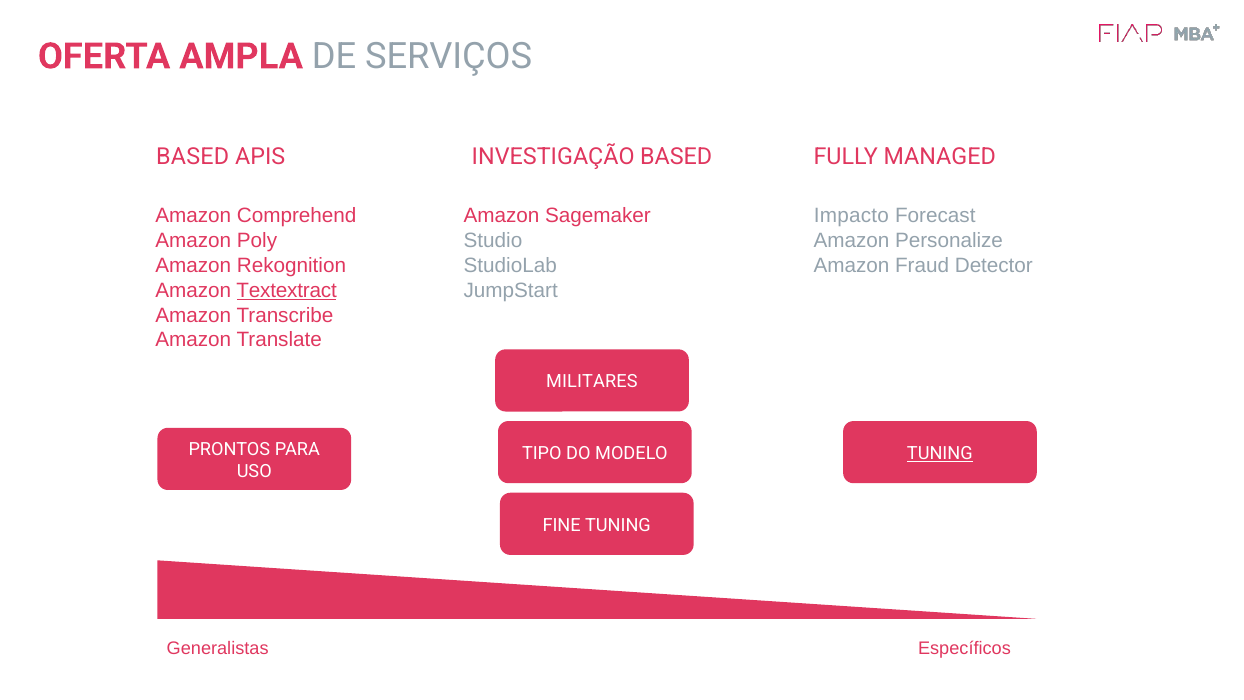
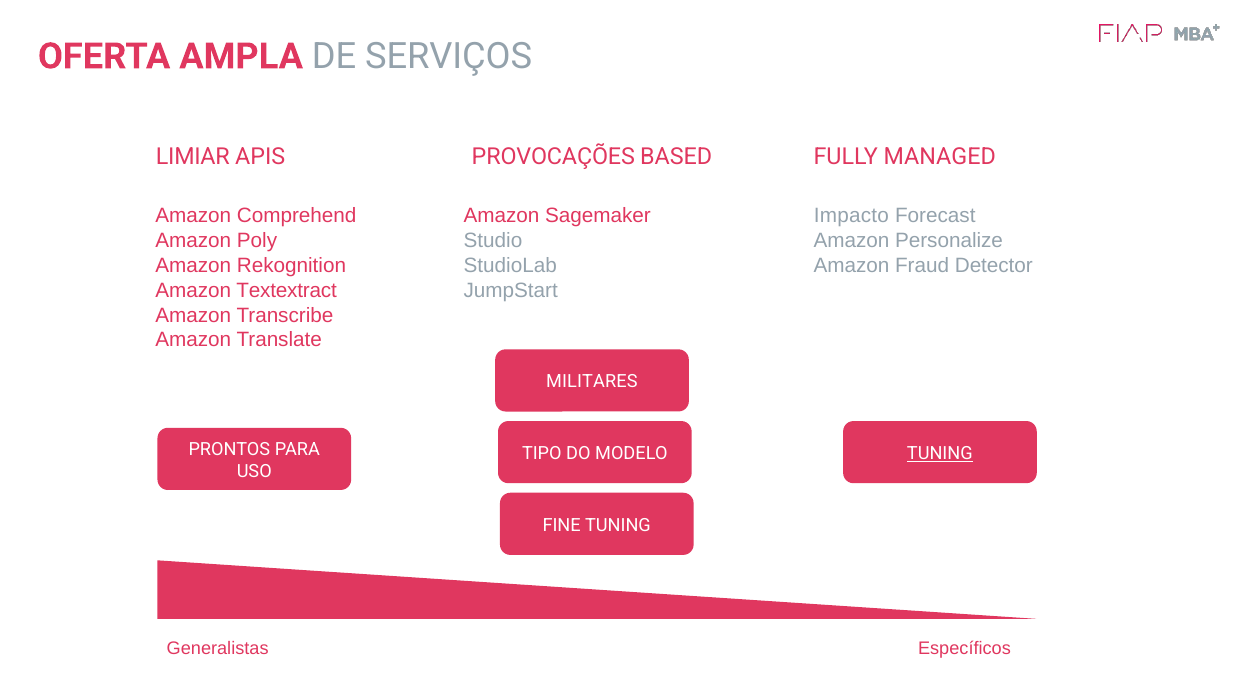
BASED at (193, 157): BASED -> LIMIAR
INVESTIGAÇÃO: INVESTIGAÇÃO -> PROVOCAÇÕES
Textextract underline: present -> none
